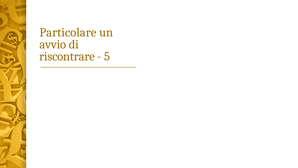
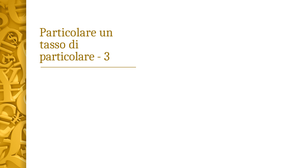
avvio: avvio -> tasso
riscontrare at (67, 56): riscontrare -> particolare
5: 5 -> 3
